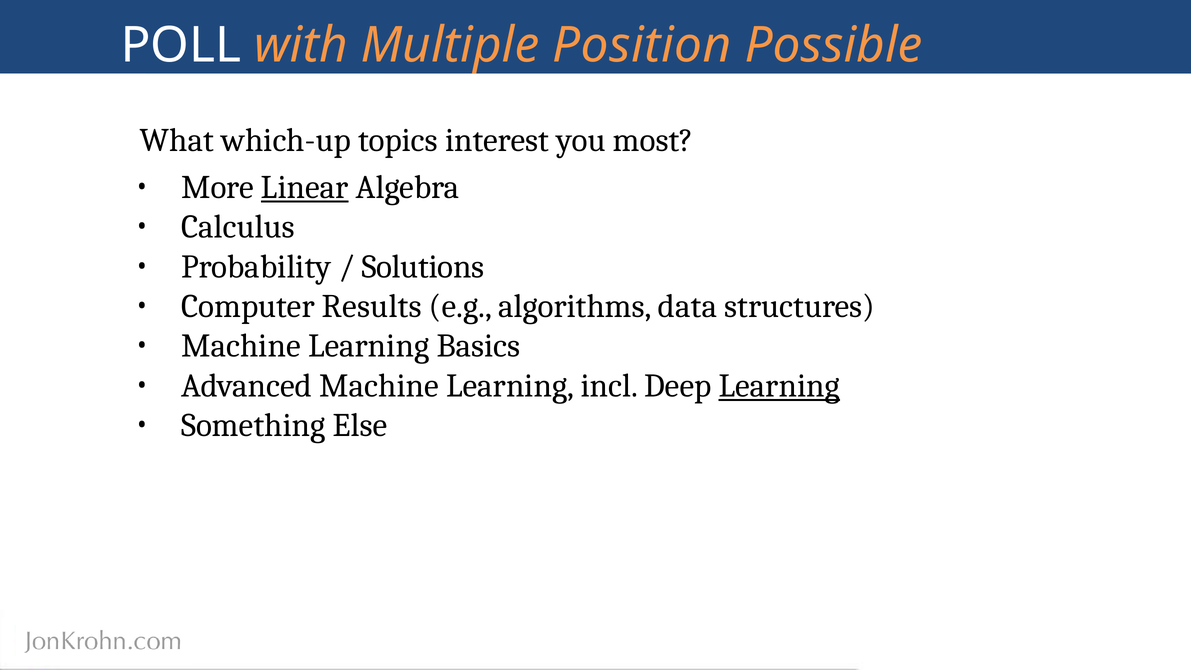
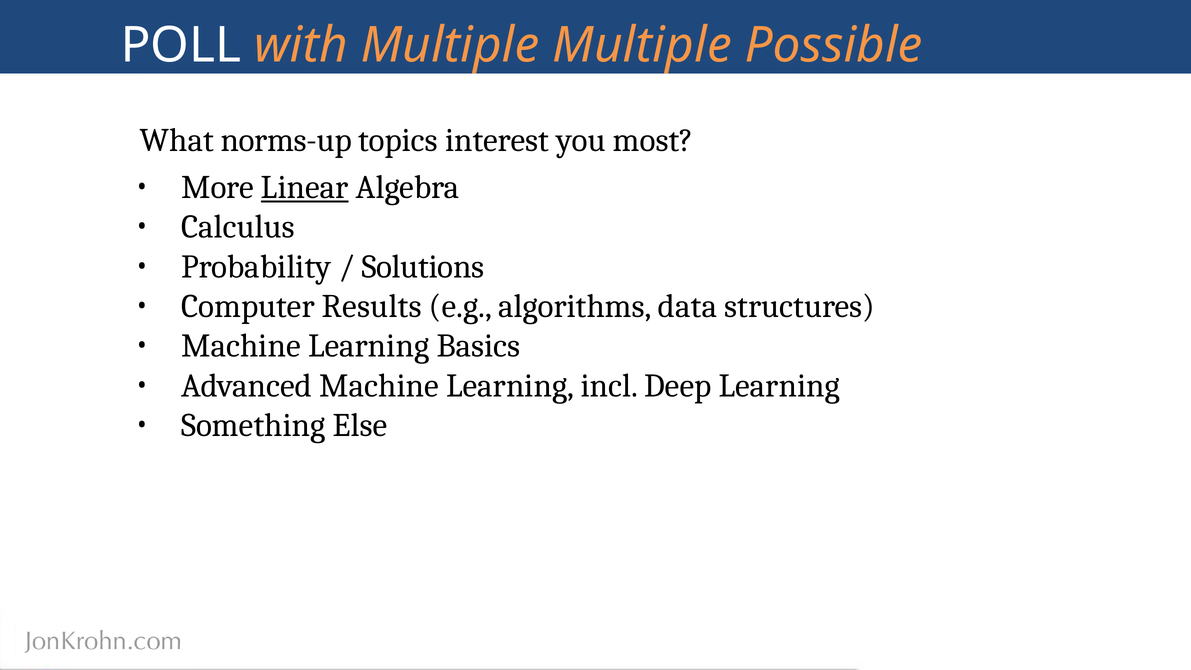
Multiple Position: Position -> Multiple
which-up: which-up -> norms-up
Learning at (779, 386) underline: present -> none
